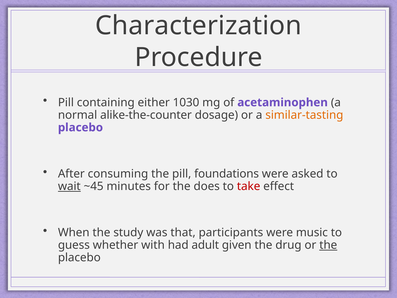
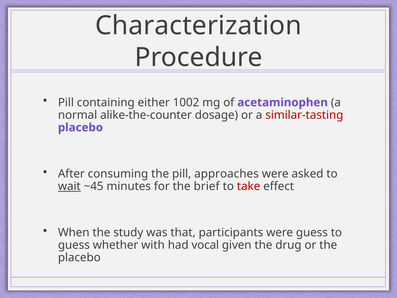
1030: 1030 -> 1002
similar-tasting colour: orange -> red
foundations: foundations -> approaches
does: does -> brief
were music: music -> guess
adult: adult -> vocal
the at (328, 245) underline: present -> none
